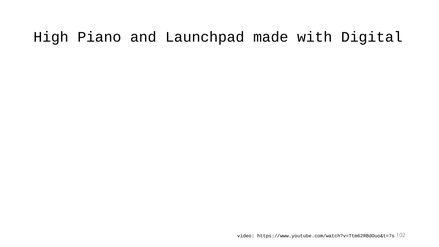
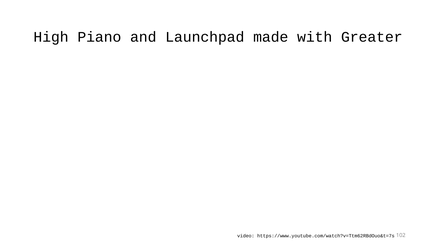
Digital: Digital -> Greater
